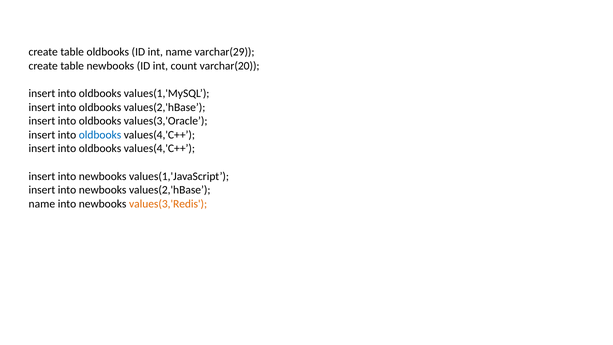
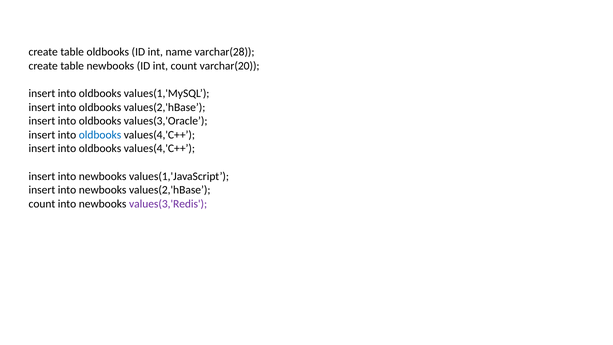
varchar(29: varchar(29 -> varchar(28
name at (42, 204): name -> count
values(3,'Redis colour: orange -> purple
